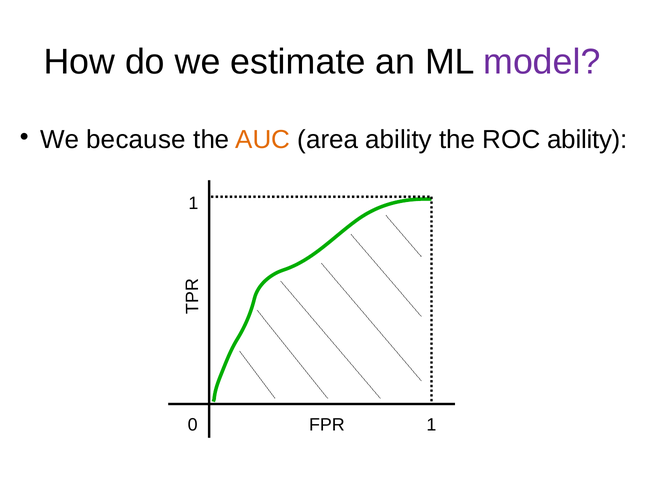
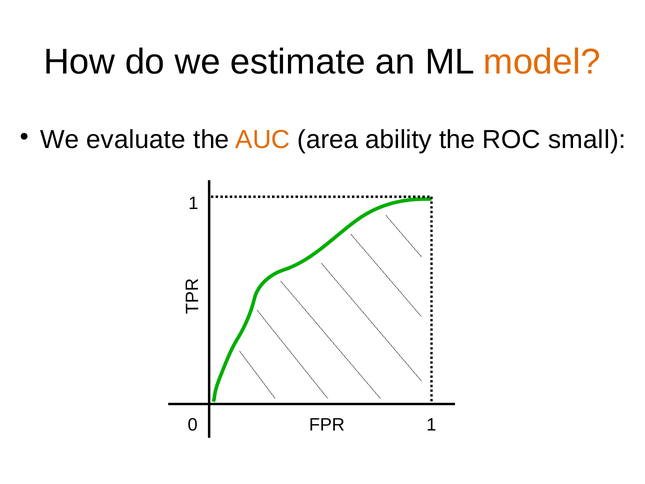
model colour: purple -> orange
because: because -> evaluate
ROC ability: ability -> small
